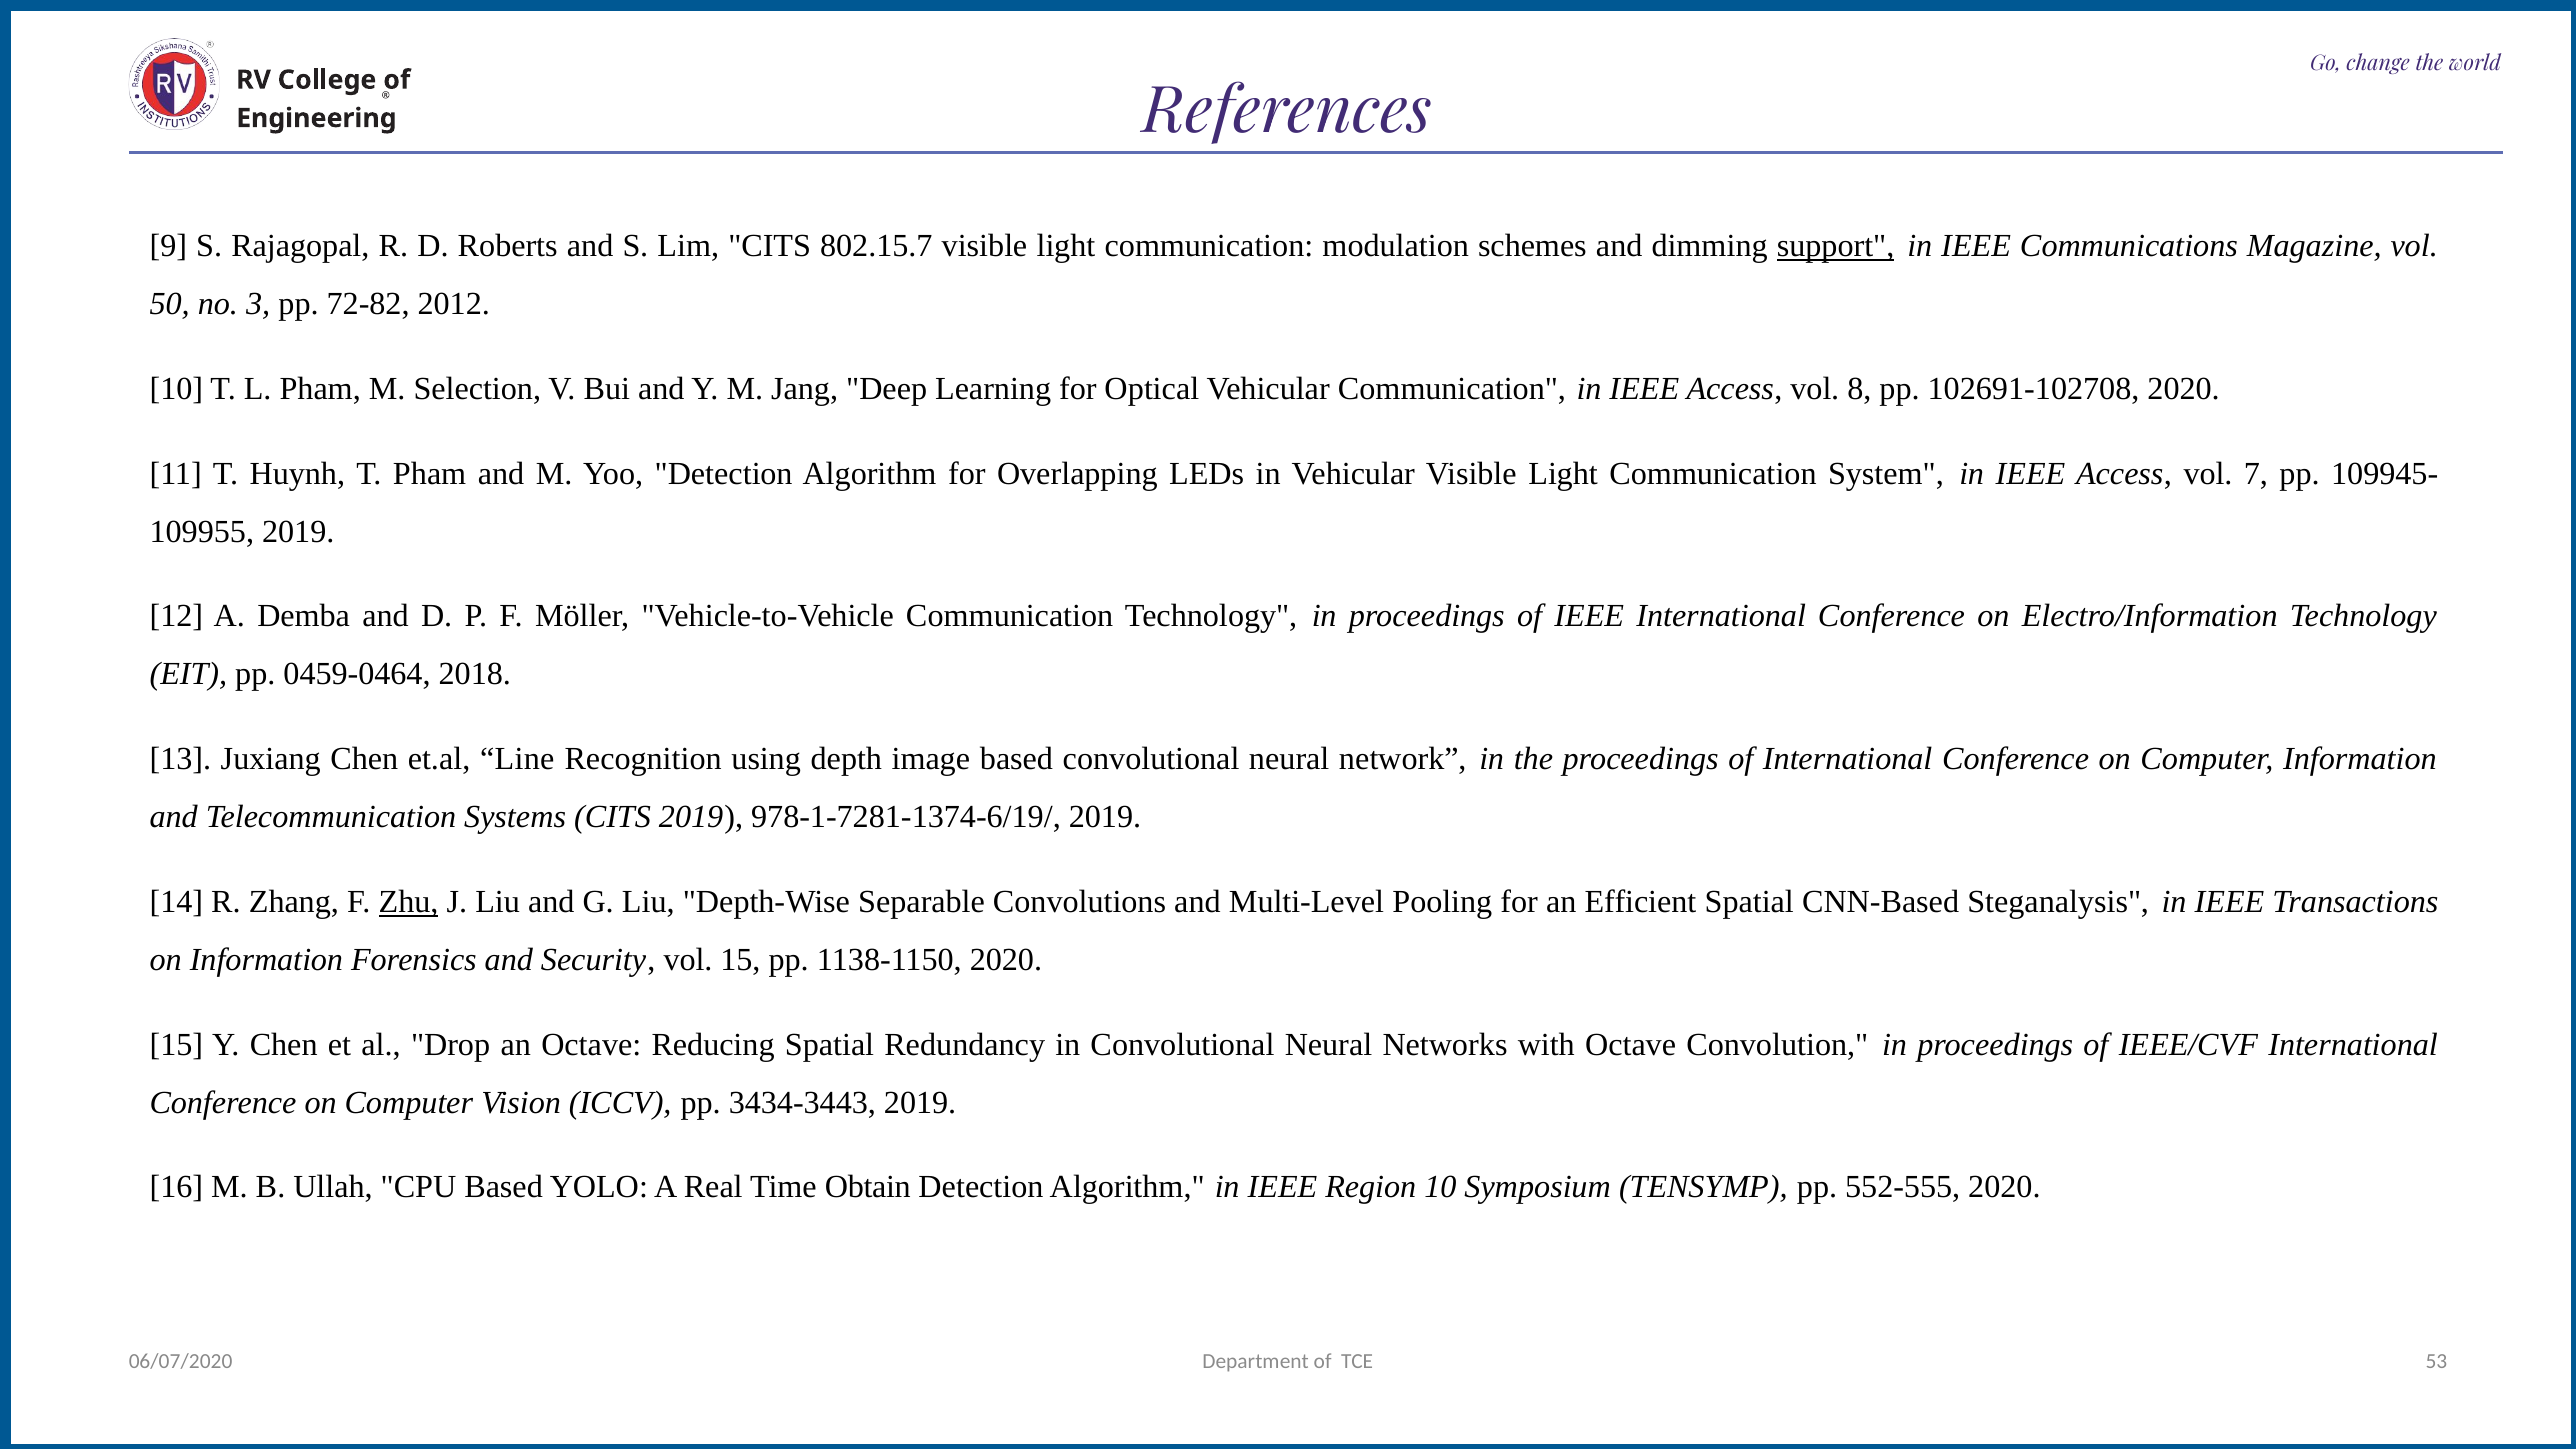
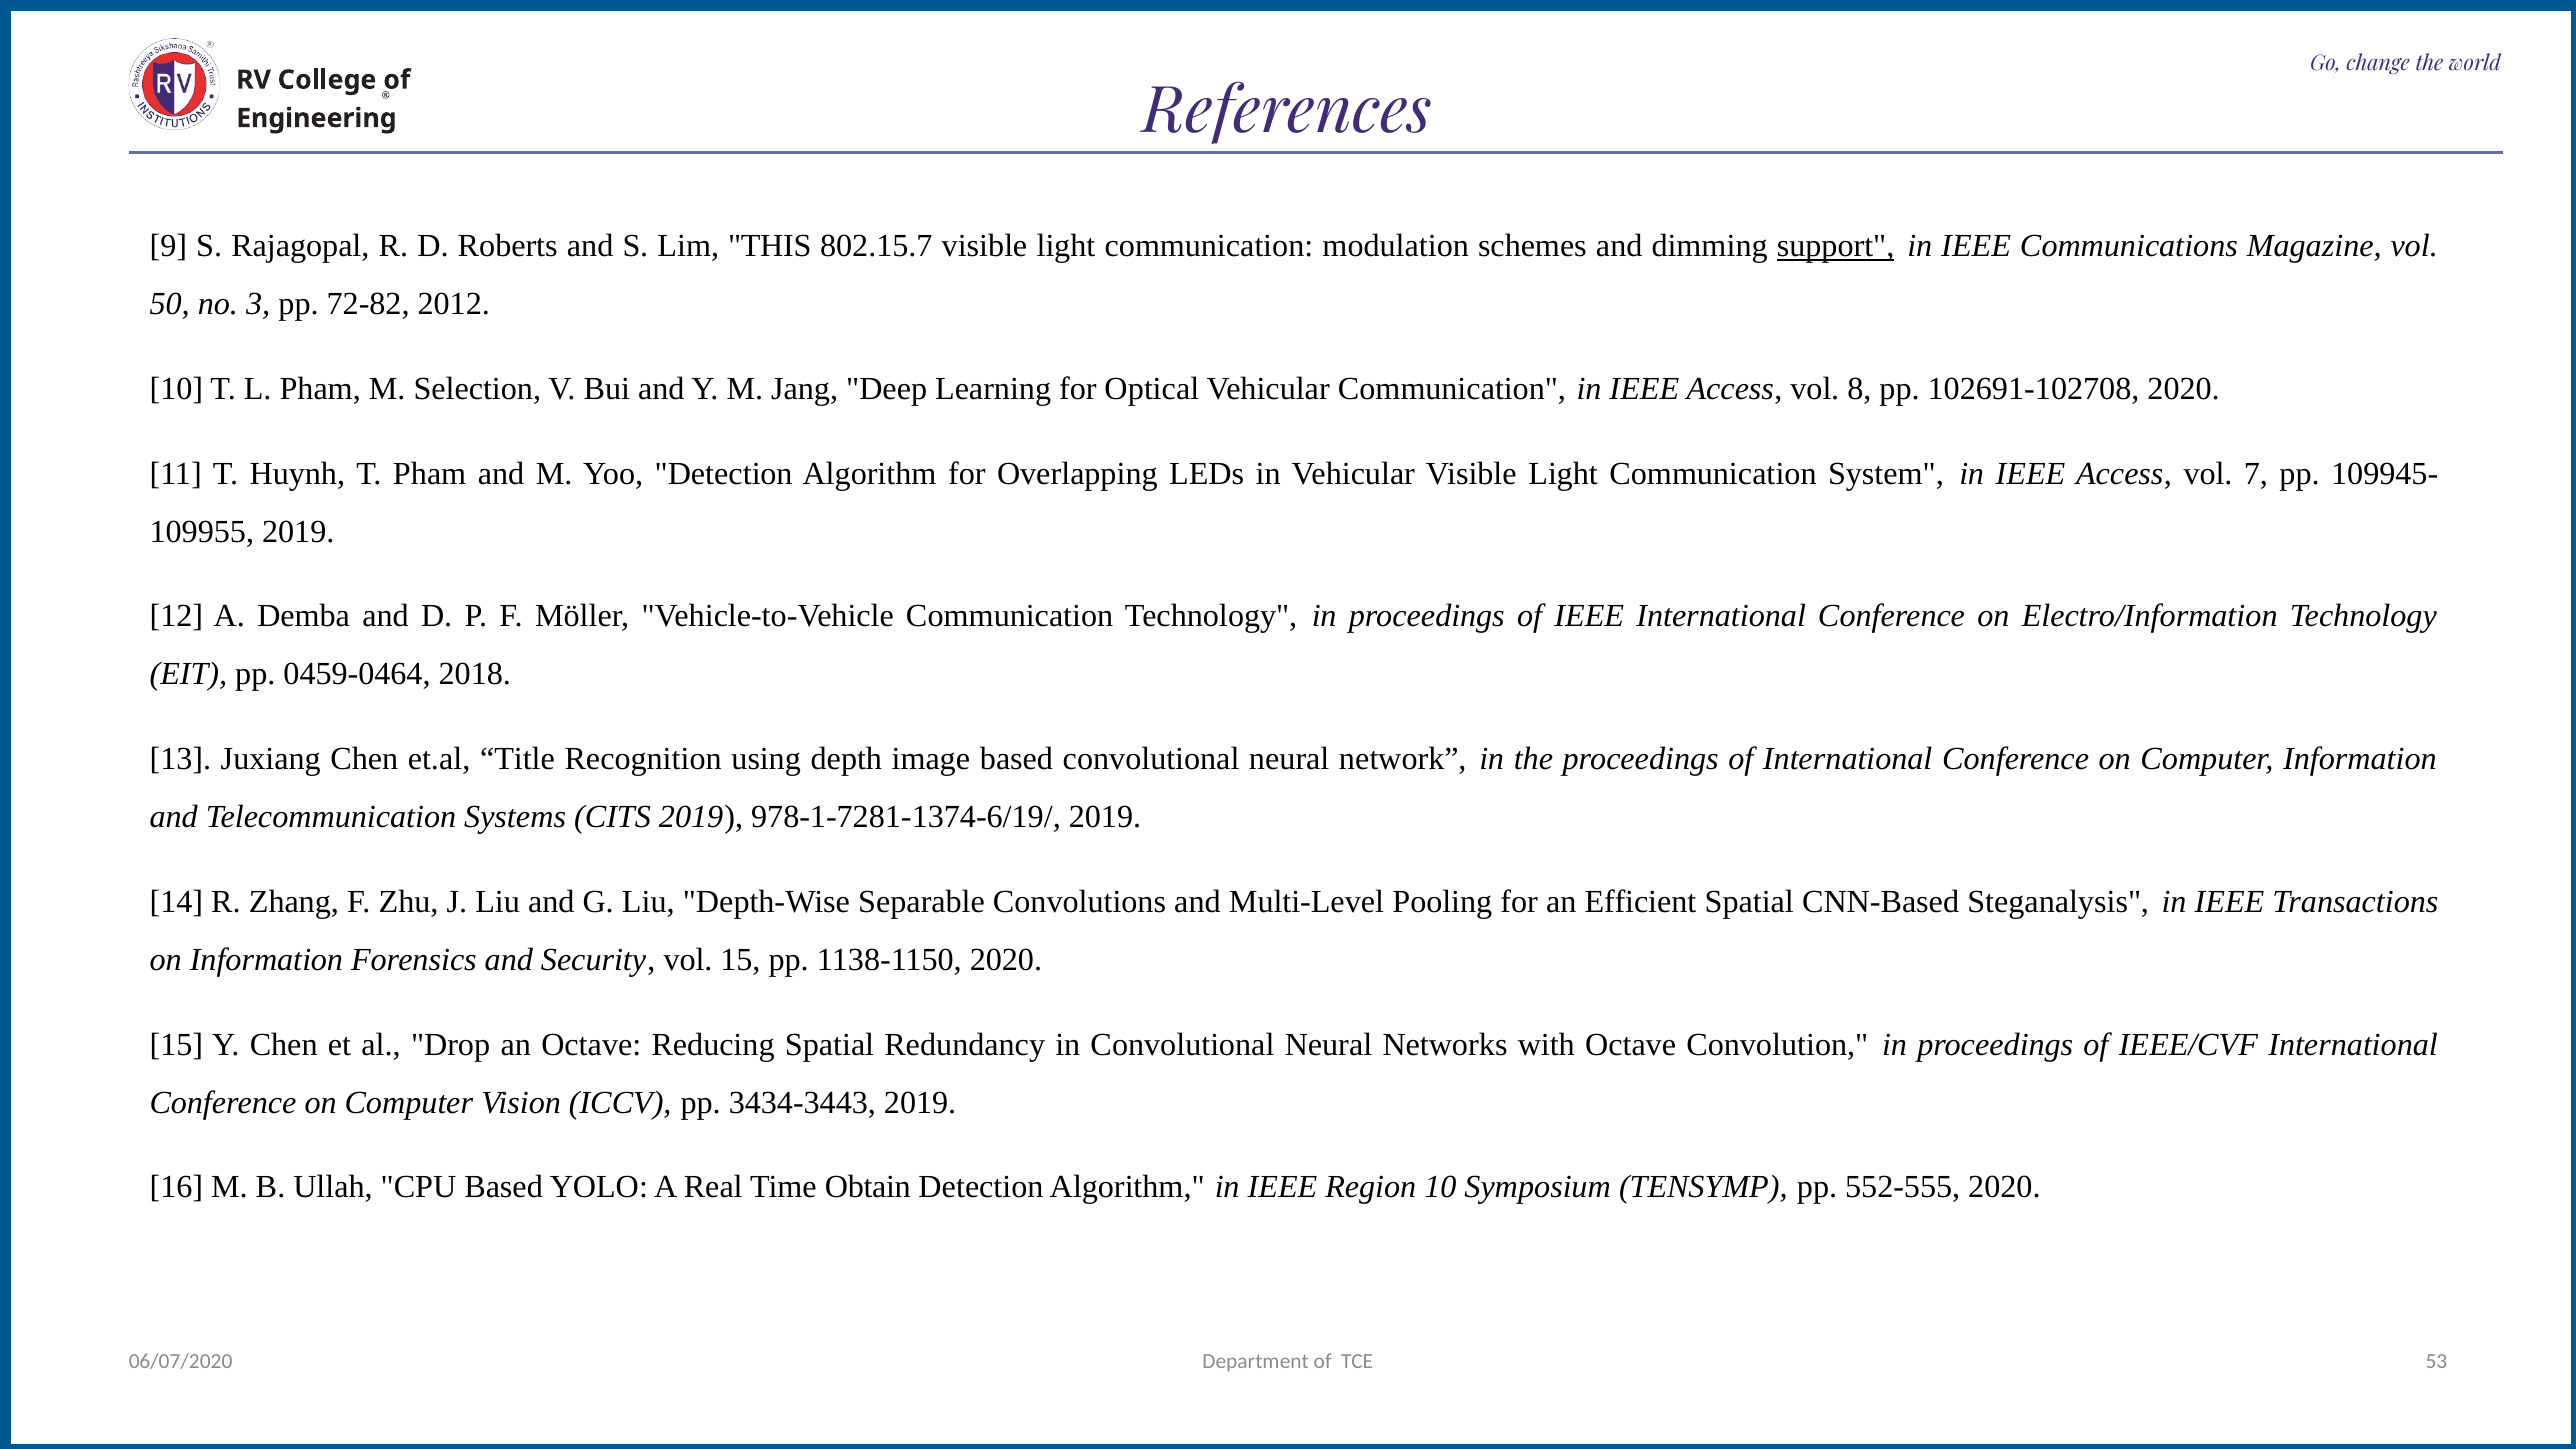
Lim CITS: CITS -> THIS
Line: Line -> Title
Zhu underline: present -> none
